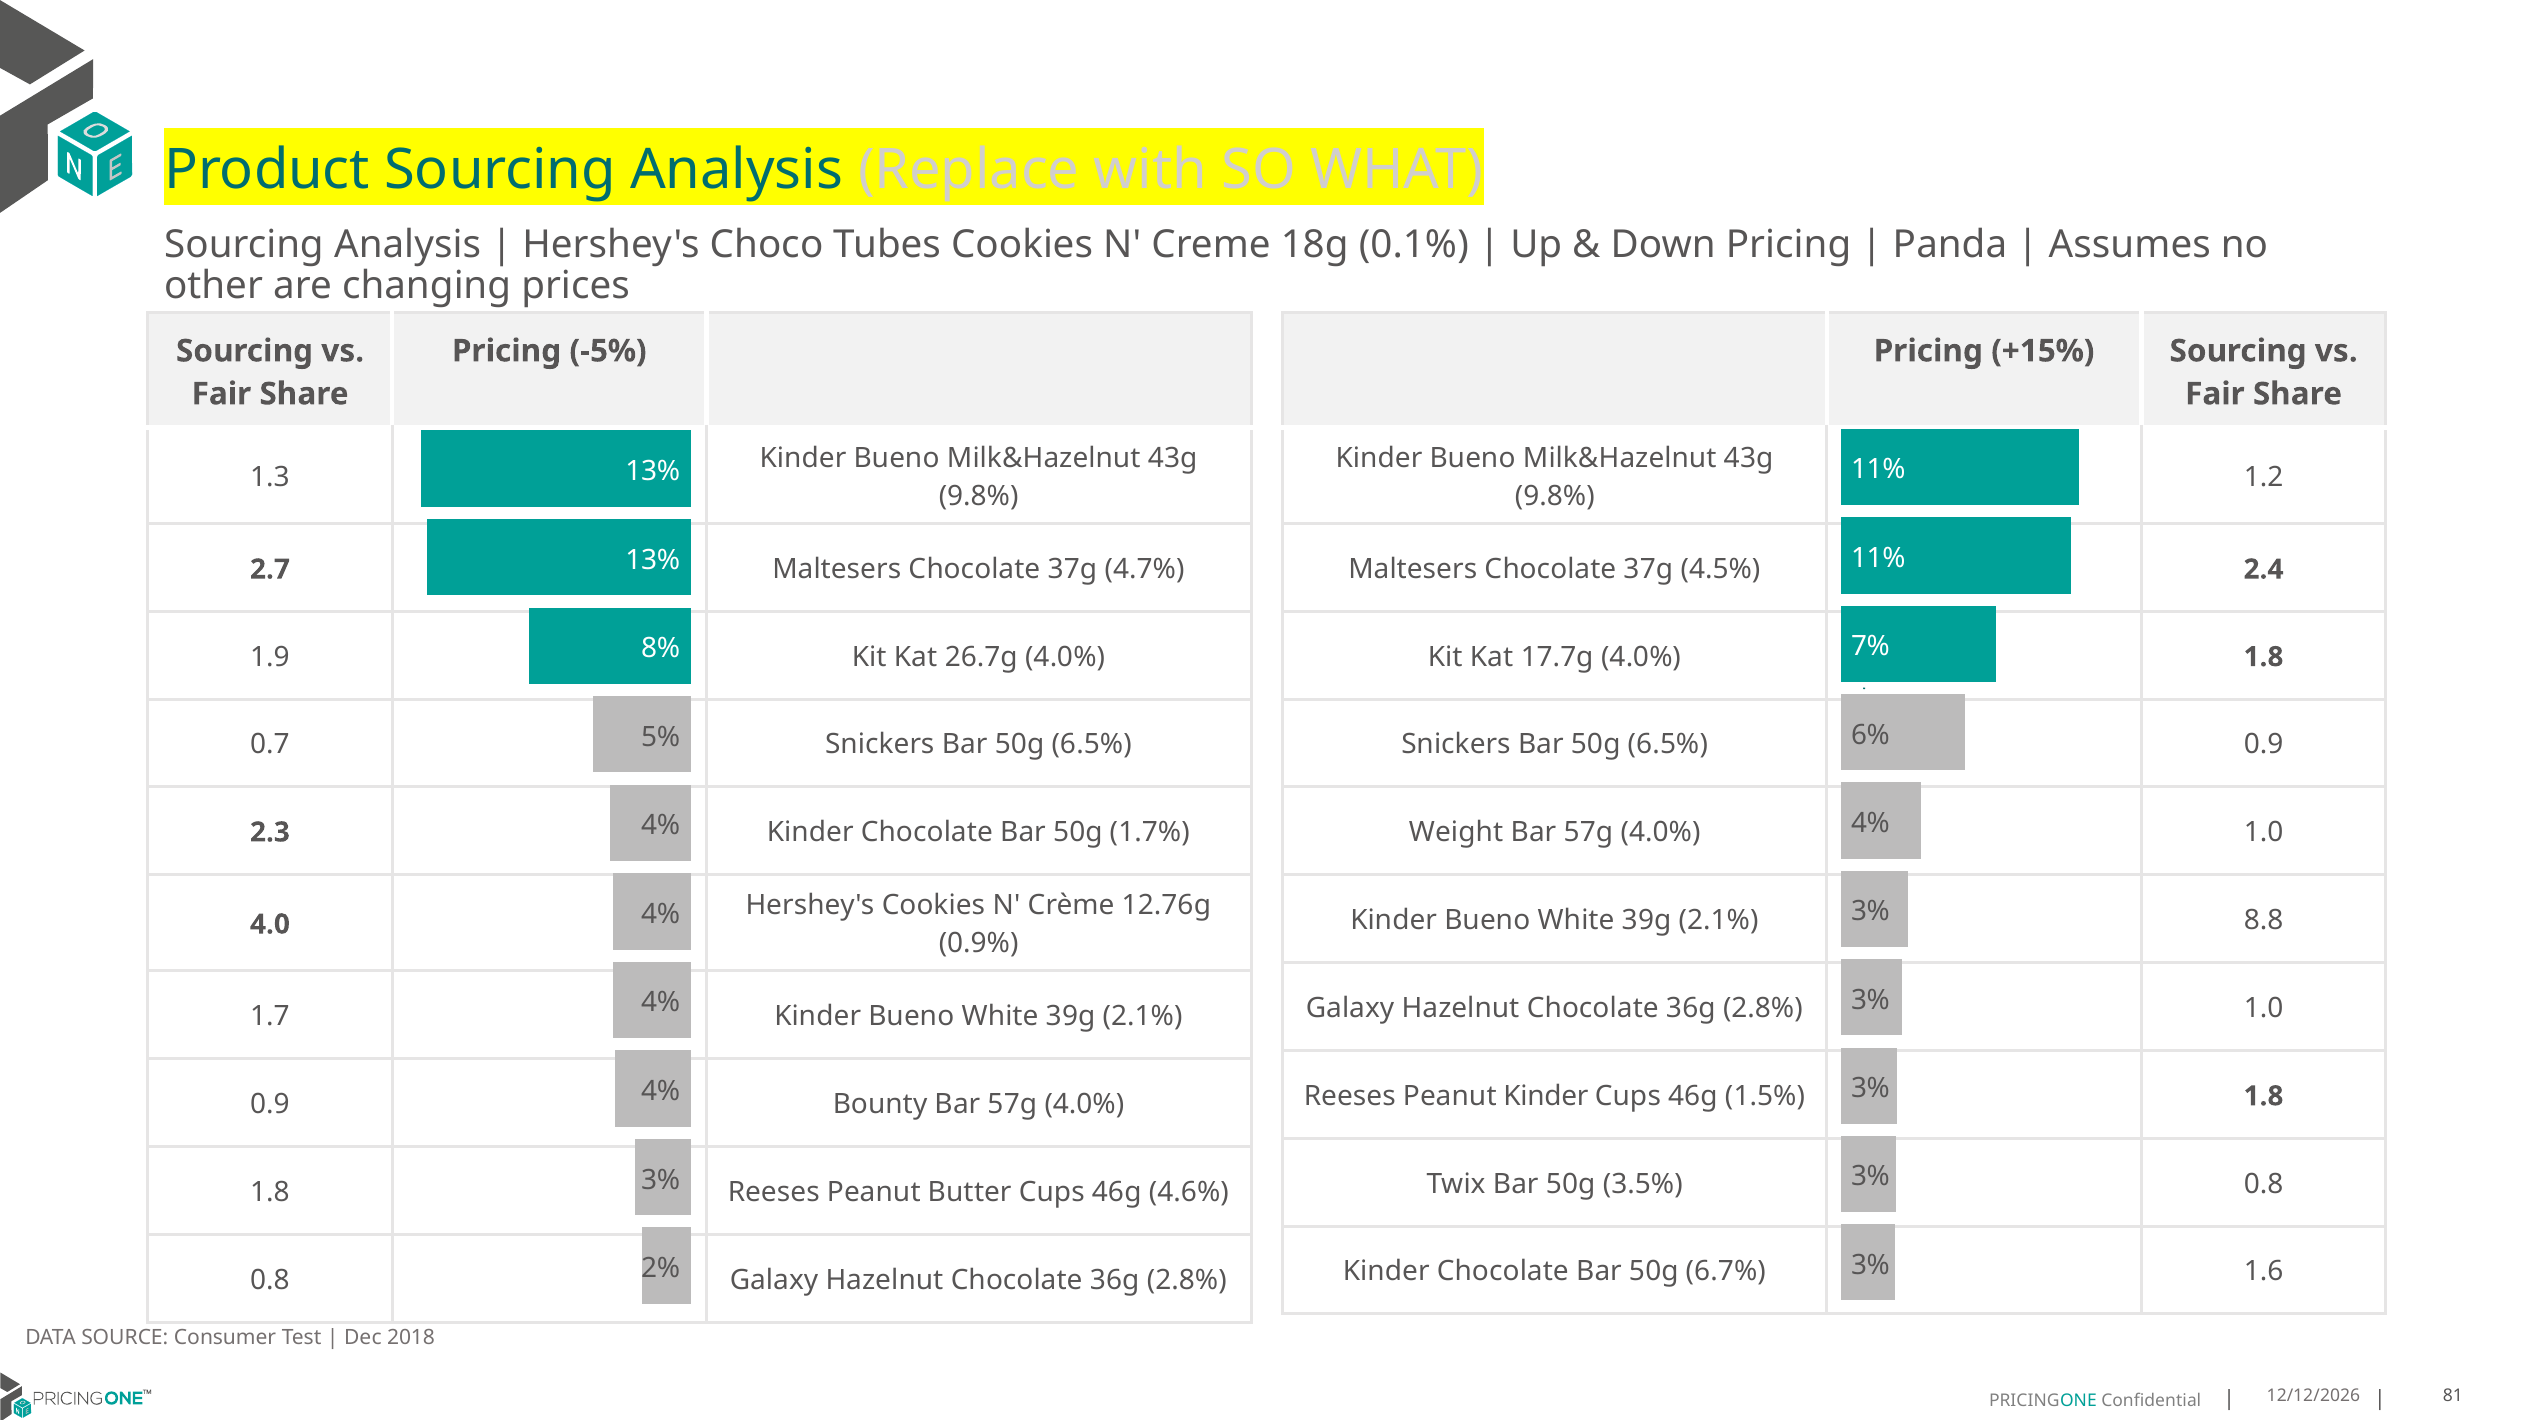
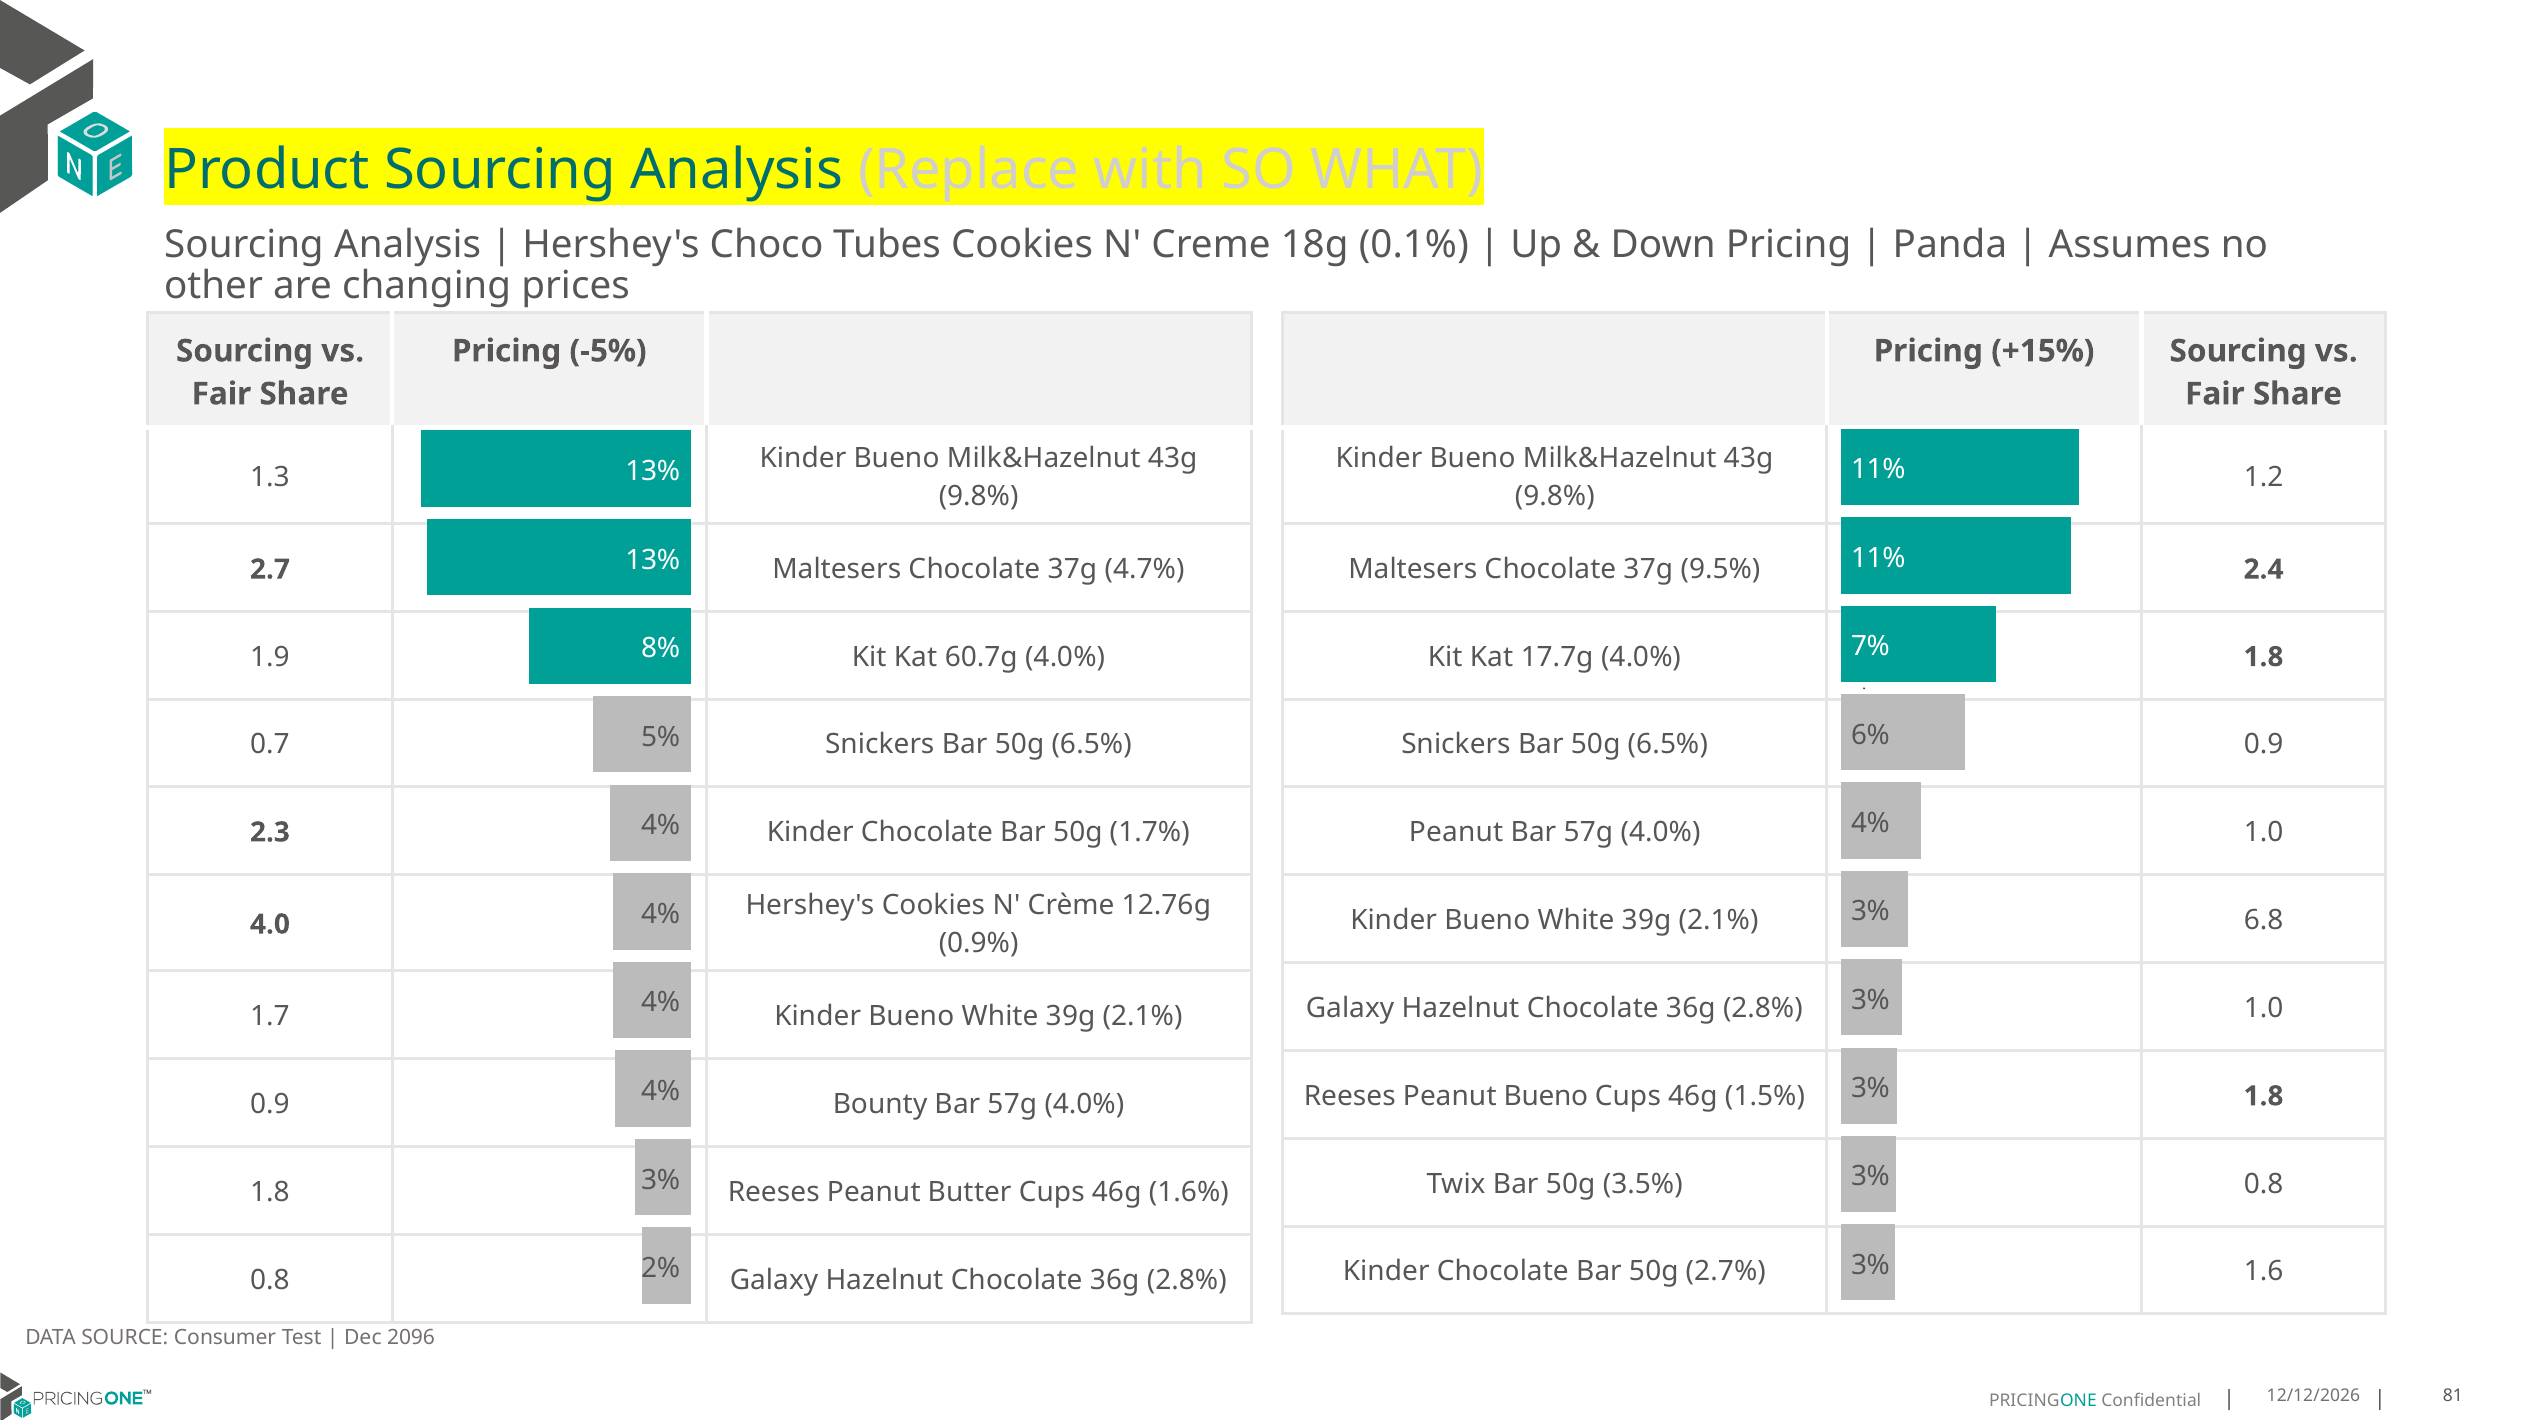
4.5%: 4.5% -> 9.5%
26.7g: 26.7g -> 60.7g
Weight at (1456, 832): Weight -> Peanut
8.8: 8.8 -> 6.8
Peanut Kinder: Kinder -> Bueno
4.6%: 4.6% -> 1.6%
6.7%: 6.7% -> 2.7%
2018: 2018 -> 2096
